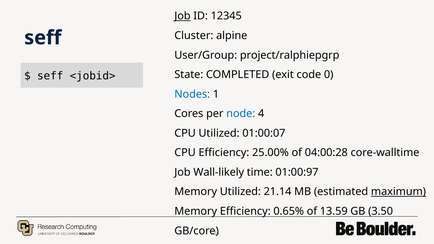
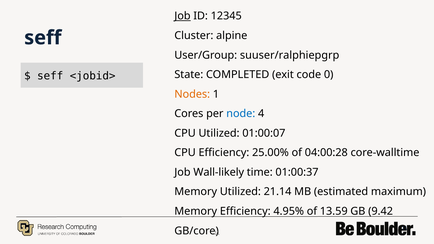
project/ralphiepgrp: project/ralphiepgrp -> suuser/ralphiepgrp
Nodes colour: blue -> orange
01:00:97: 01:00:97 -> 01:00:37
maximum underline: present -> none
0.65%: 0.65% -> 4.95%
3.50: 3.50 -> 9.42
